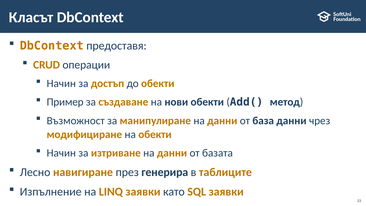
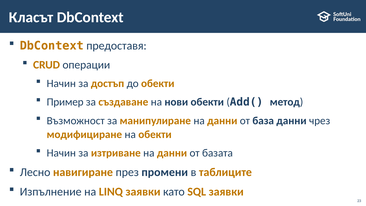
генерира: генерира -> промени
